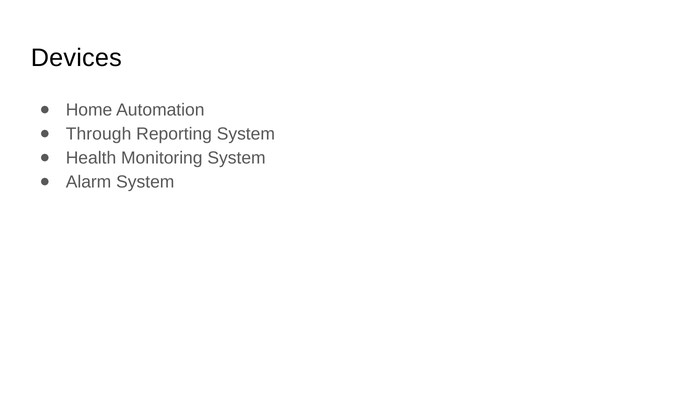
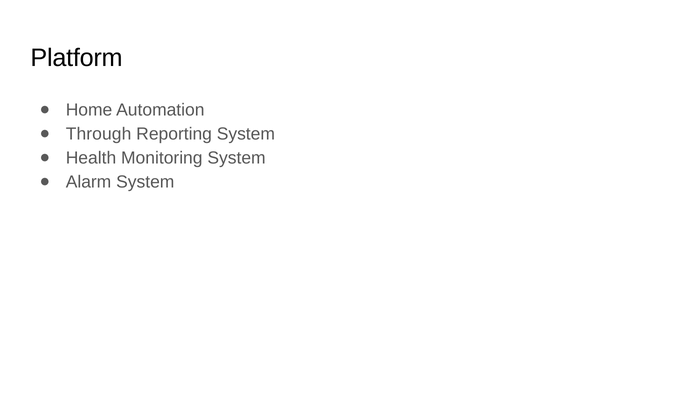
Devices: Devices -> Platform
